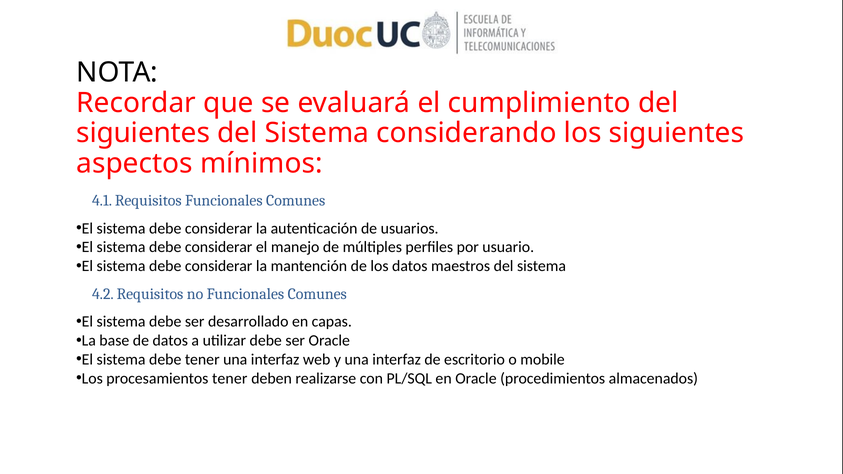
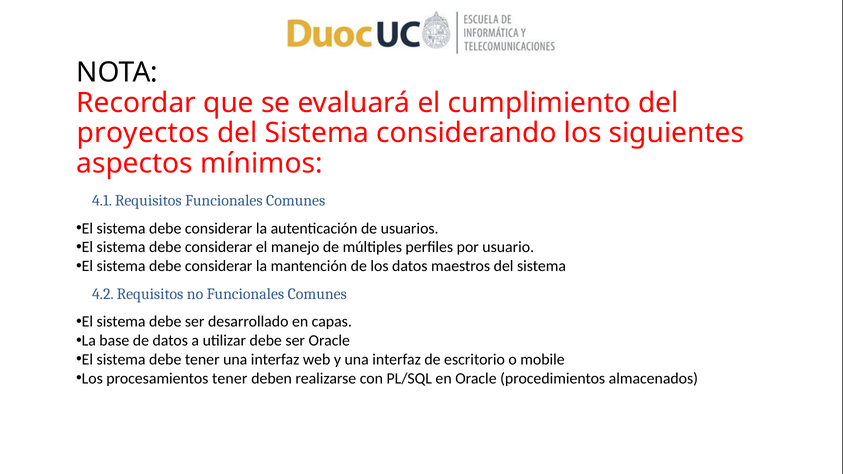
siguientes at (143, 133): siguientes -> proyectos
